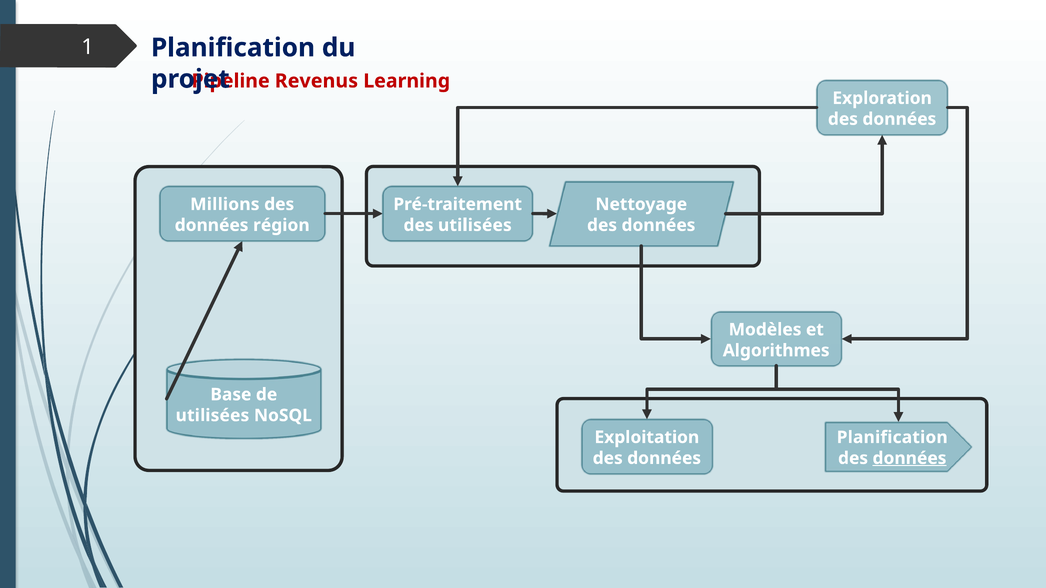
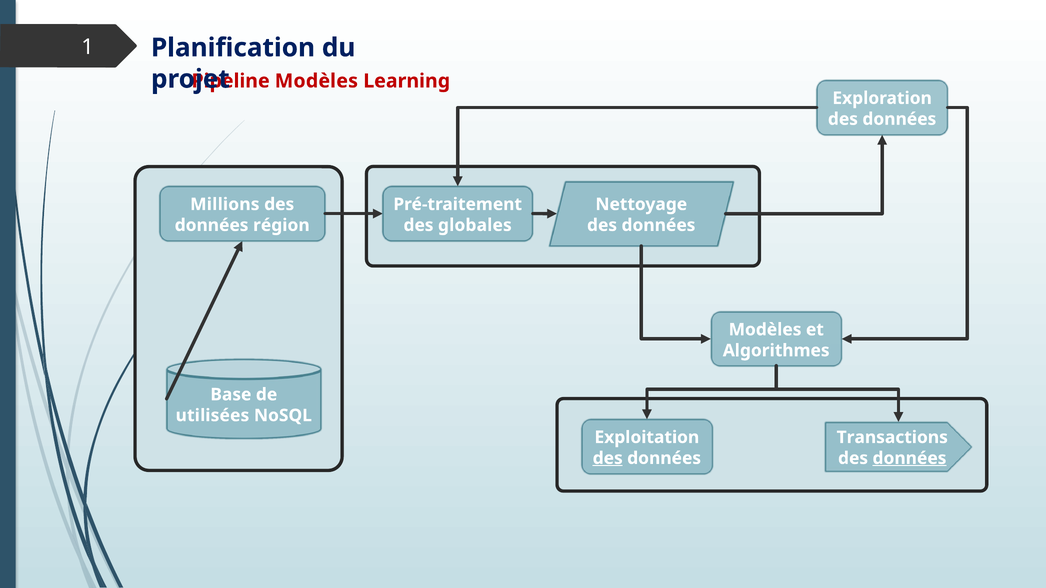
Revenus at (316, 81): Revenus -> Modèles
des utilisées: utilisées -> globales
Planification at (892, 438): Planification -> Transactions
des at (608, 458) underline: none -> present
